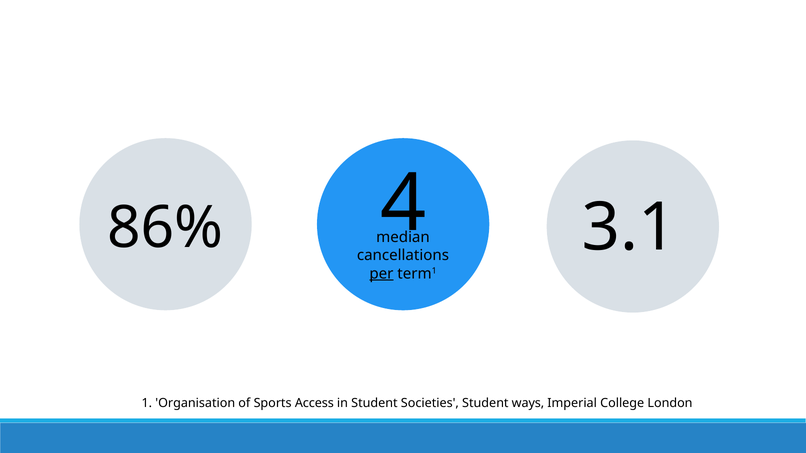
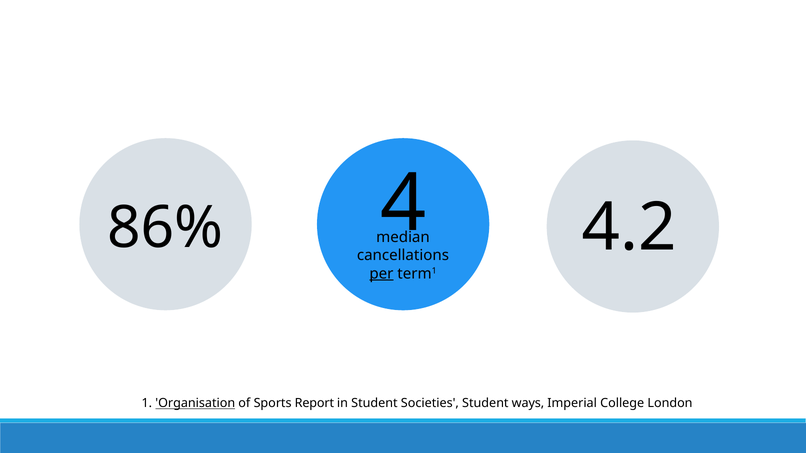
3.1: 3.1 -> 4.2
Organisation underline: none -> present
Access: Access -> Report
